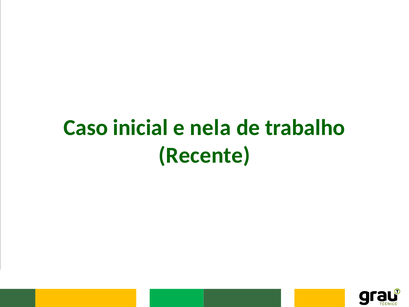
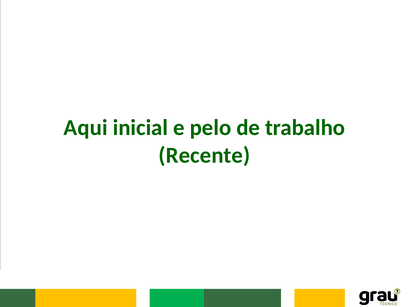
Caso: Caso -> Aqui
nela: nela -> pelo
